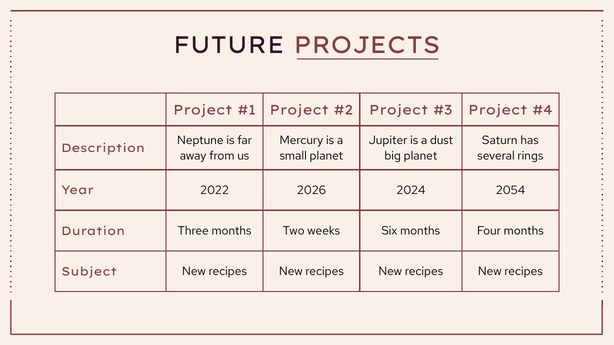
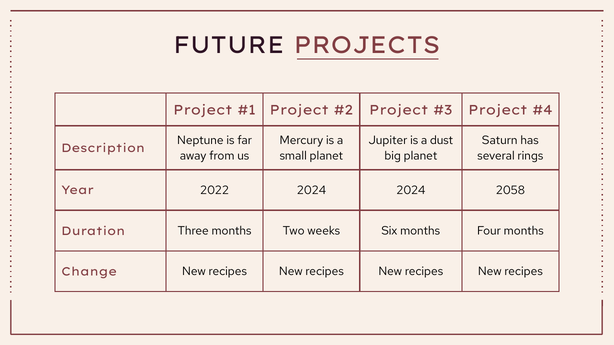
2022 2026: 2026 -> 2024
2054: 2054 -> 2058
Subject: Subject -> Change
